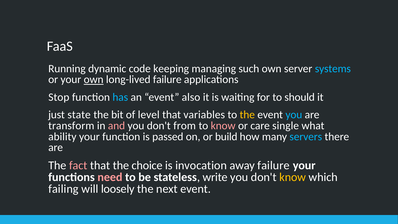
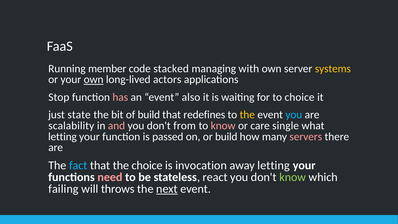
dynamic: dynamic -> member
keeping: keeping -> stacked
such: such -> with
systems colour: light blue -> yellow
long-lived failure: failure -> actors
has colour: light blue -> pink
to should: should -> choice
of level: level -> build
variables: variables -> redefines
transform: transform -> scalability
ability at (62, 136): ability -> letting
servers colour: light blue -> pink
fact colour: pink -> light blue
away failure: failure -> letting
write: write -> react
know at (293, 177) colour: yellow -> light green
loosely: loosely -> throws
next underline: none -> present
